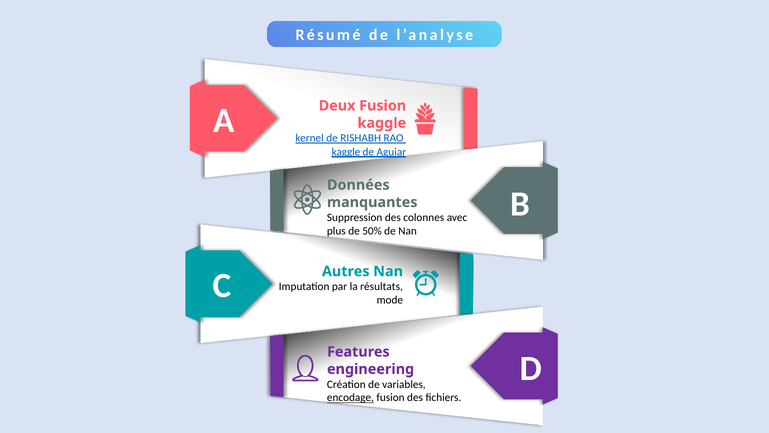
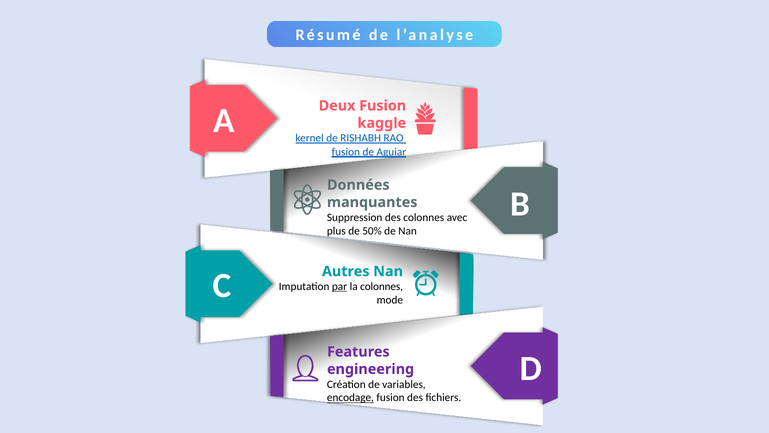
kaggle at (346, 152): kaggle -> fusion
par underline: none -> present
la résultats: résultats -> colonnes
